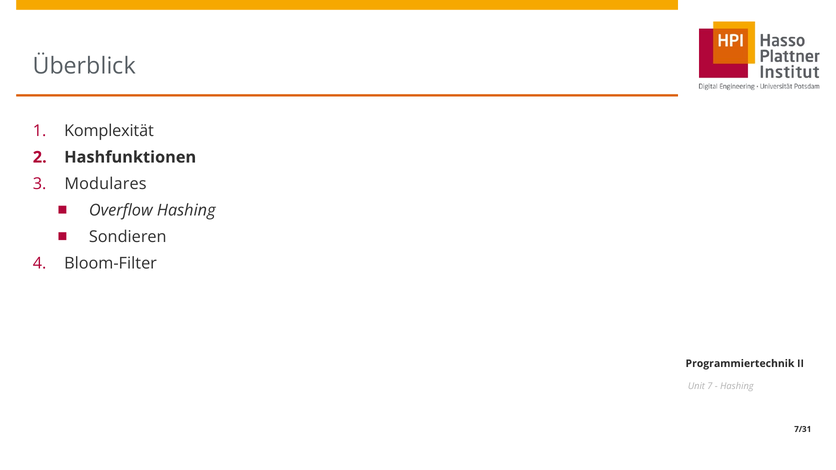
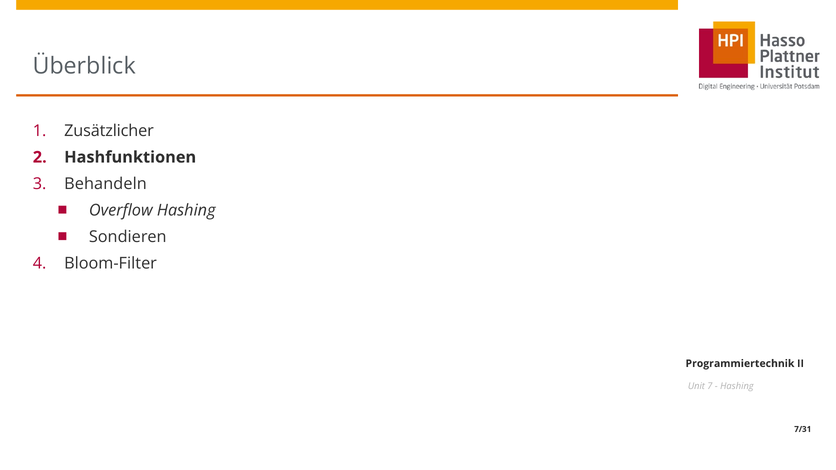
Komplexität: Komplexität -> Zusätzlicher
Modulares: Modulares -> Behandeln
